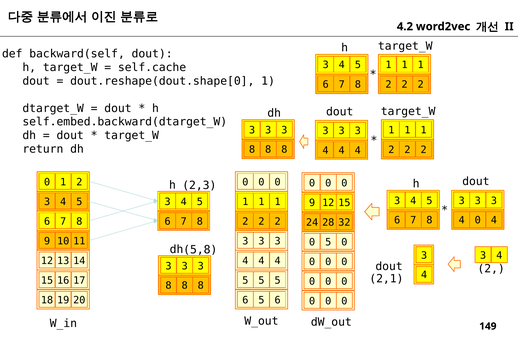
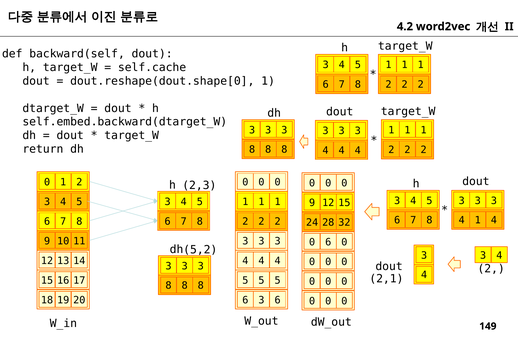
4 0: 0 -> 1
0 5: 5 -> 6
5,8: 5,8 -> 5,2
6 5: 5 -> 3
